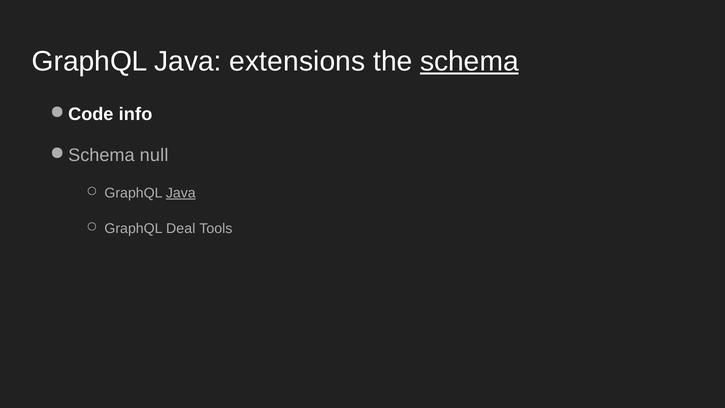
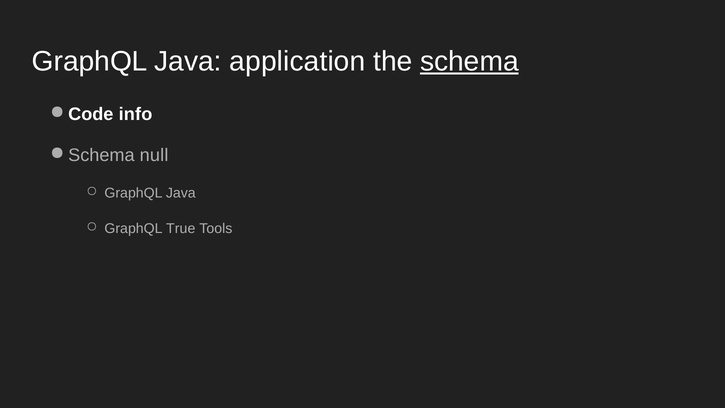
extensions: extensions -> application
Java at (181, 193) underline: present -> none
Deal: Deal -> True
